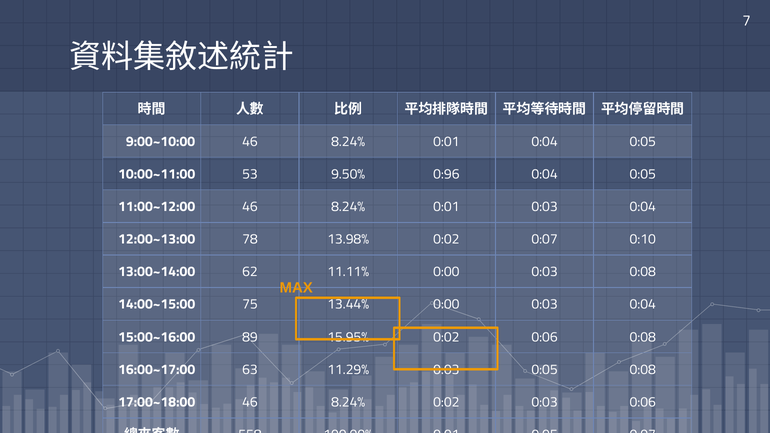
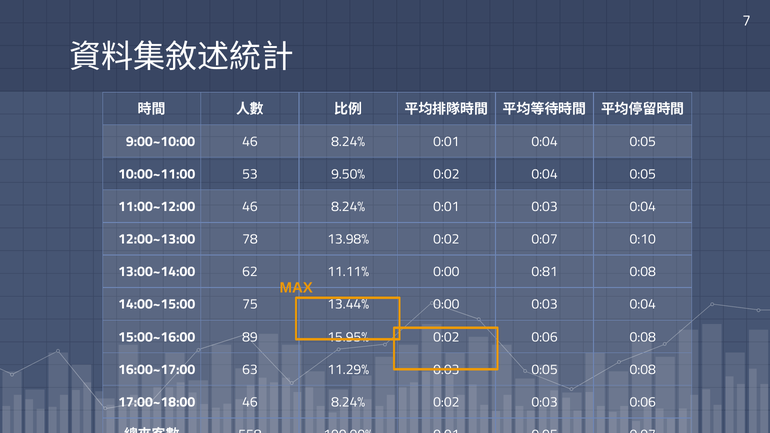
9.50% 0:96: 0:96 -> 0:02
11.11% 0:00 0:03: 0:03 -> 0:81
